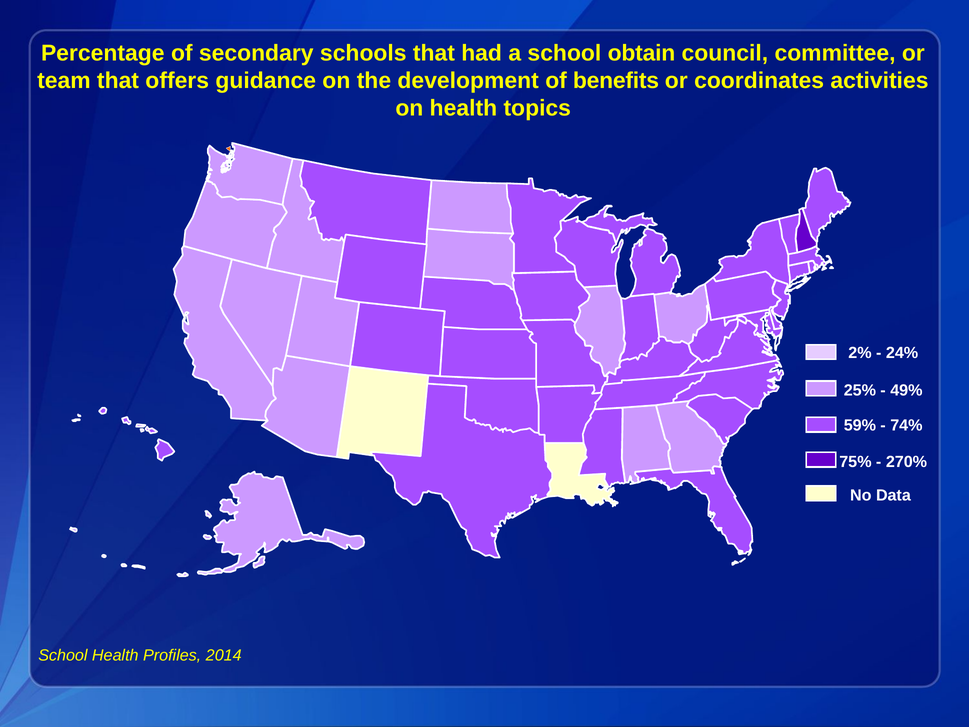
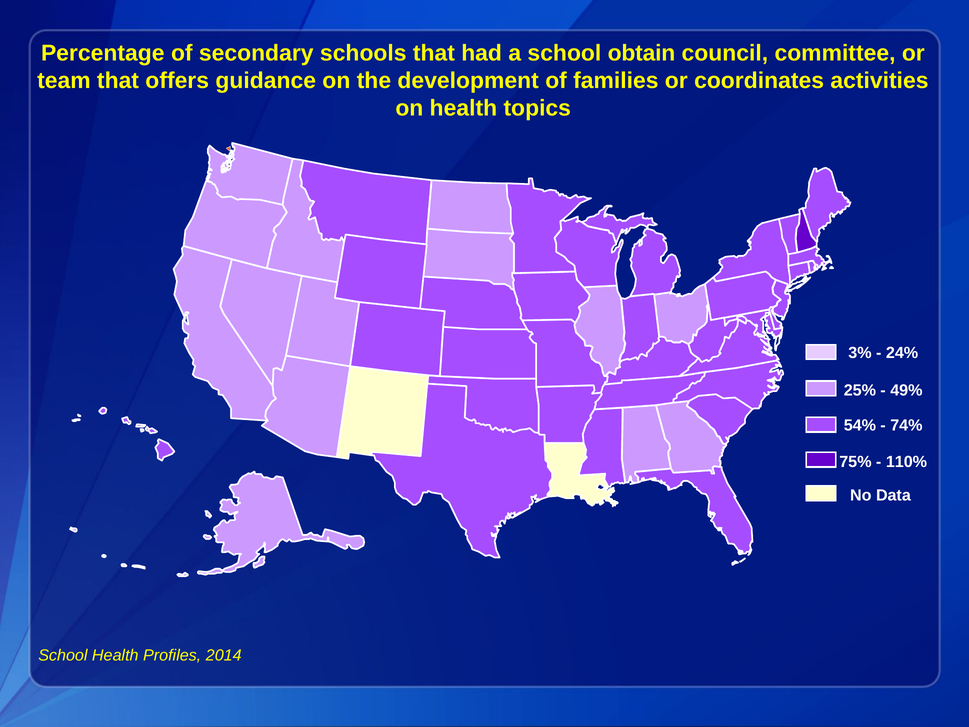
benefits: benefits -> families
2%: 2% -> 3%
59%: 59% -> 54%
270%: 270% -> 110%
